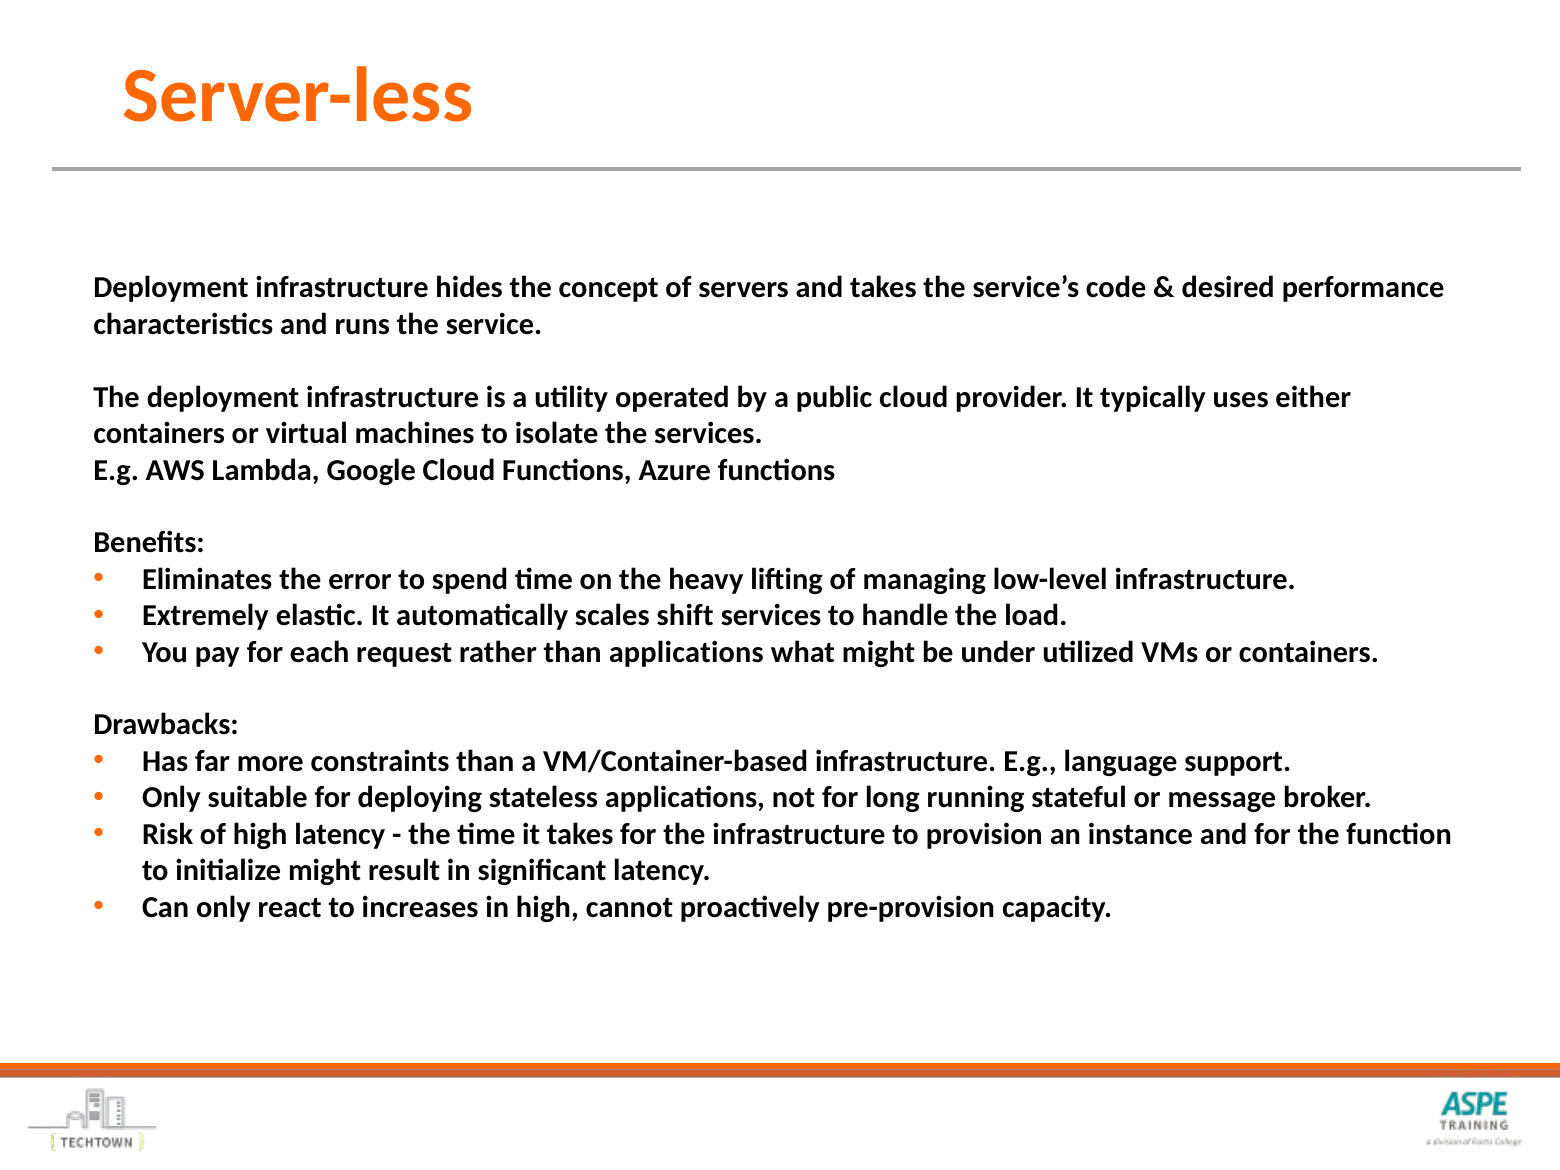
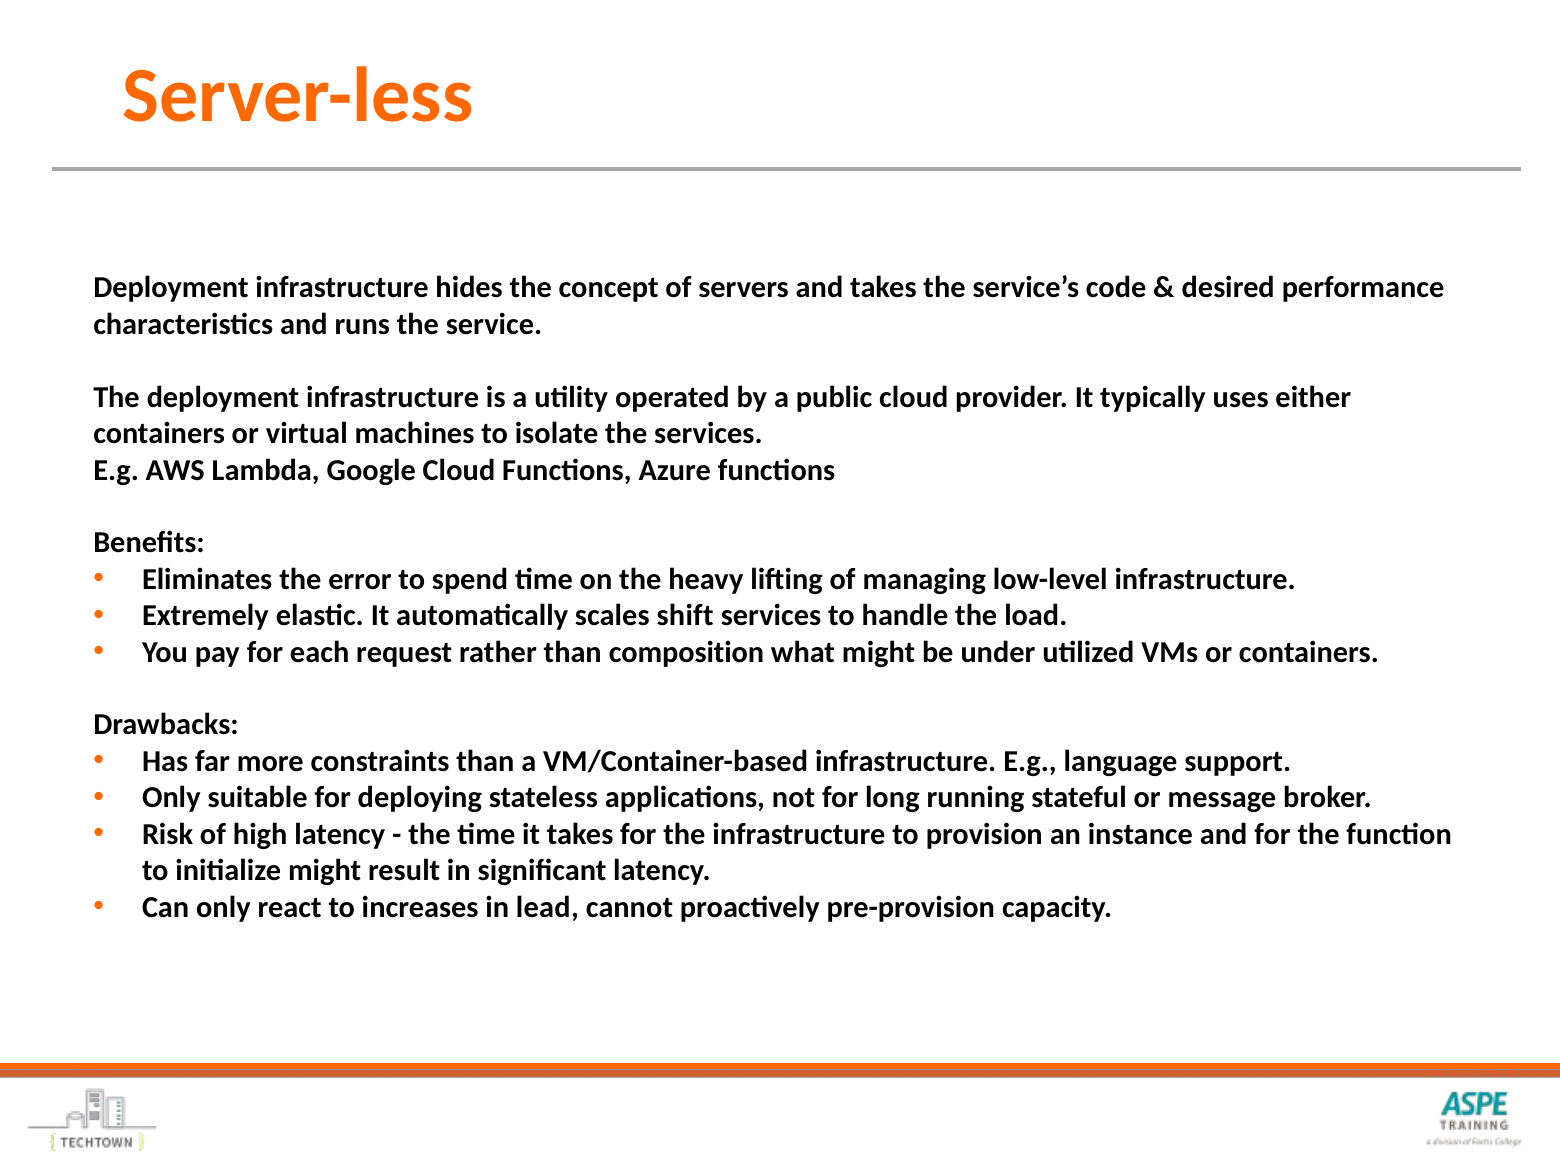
than applications: applications -> composition
in high: high -> lead
